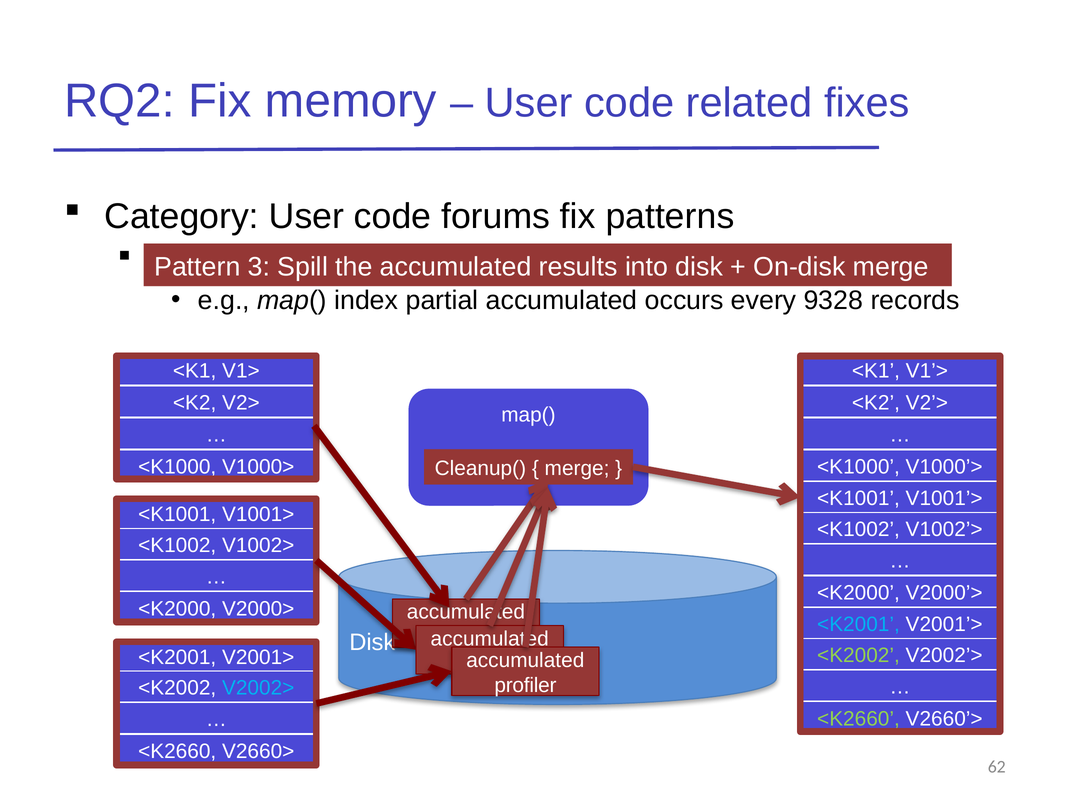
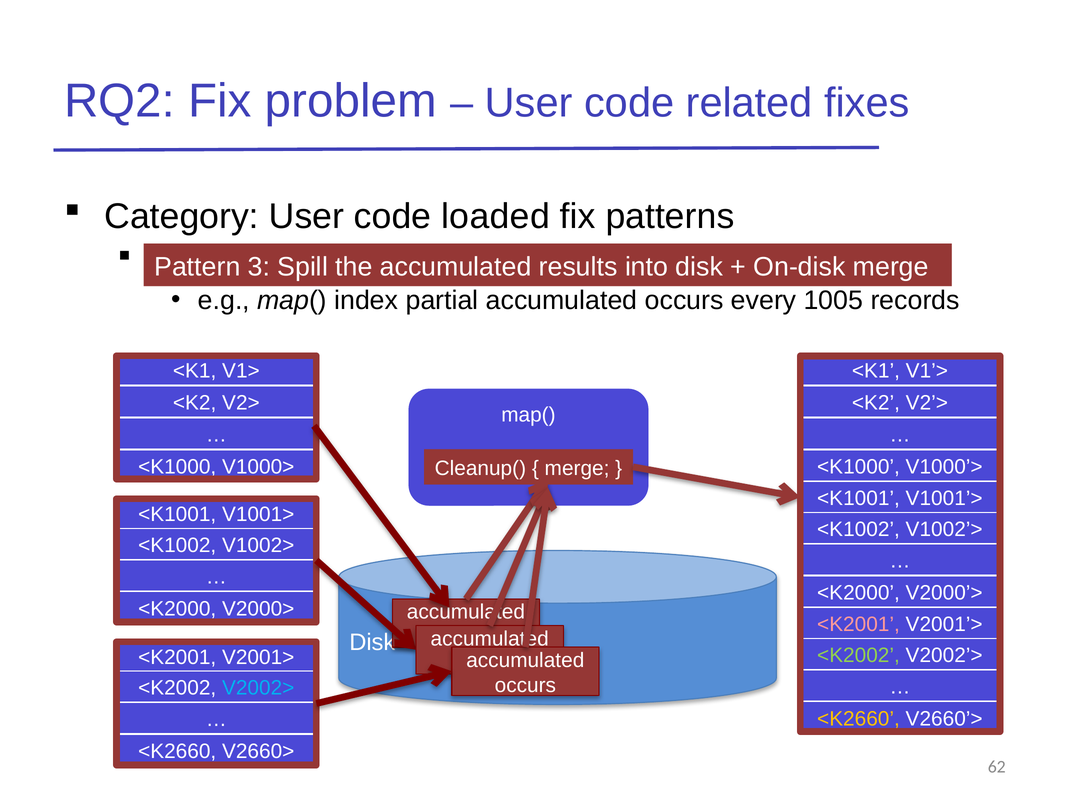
memory: memory -> problem
forums: forums -> loaded
9328: 9328 -> 1005
<K2001 at (858, 624) colour: light blue -> pink
profiler at (525, 685): profiler -> occurs
<K2660 at (858, 718) colour: light green -> yellow
